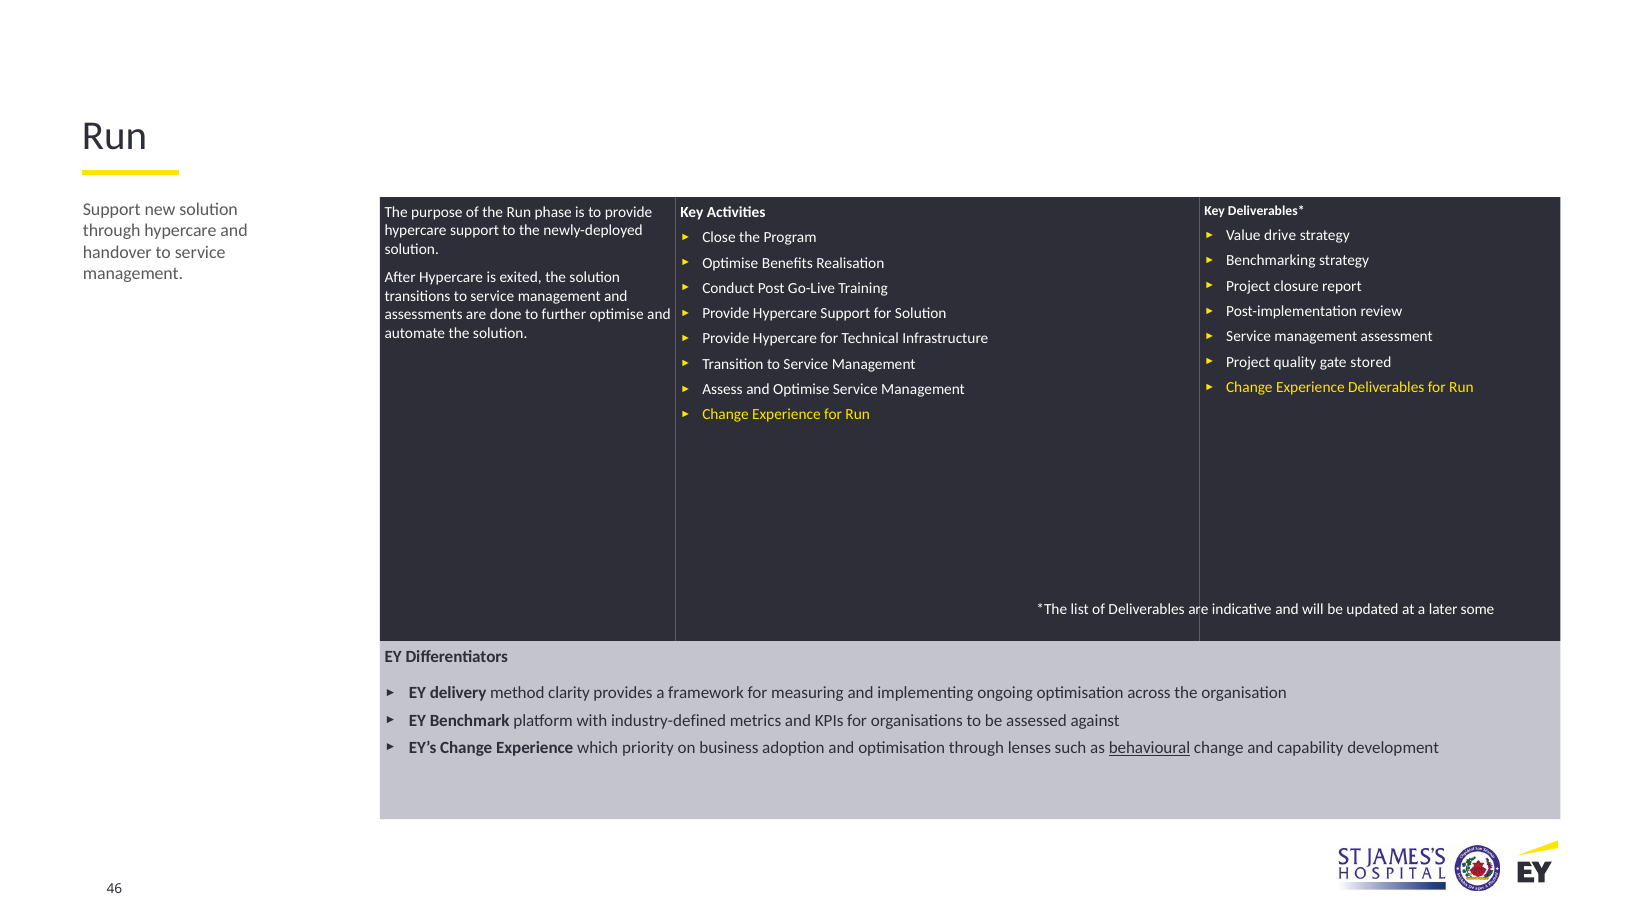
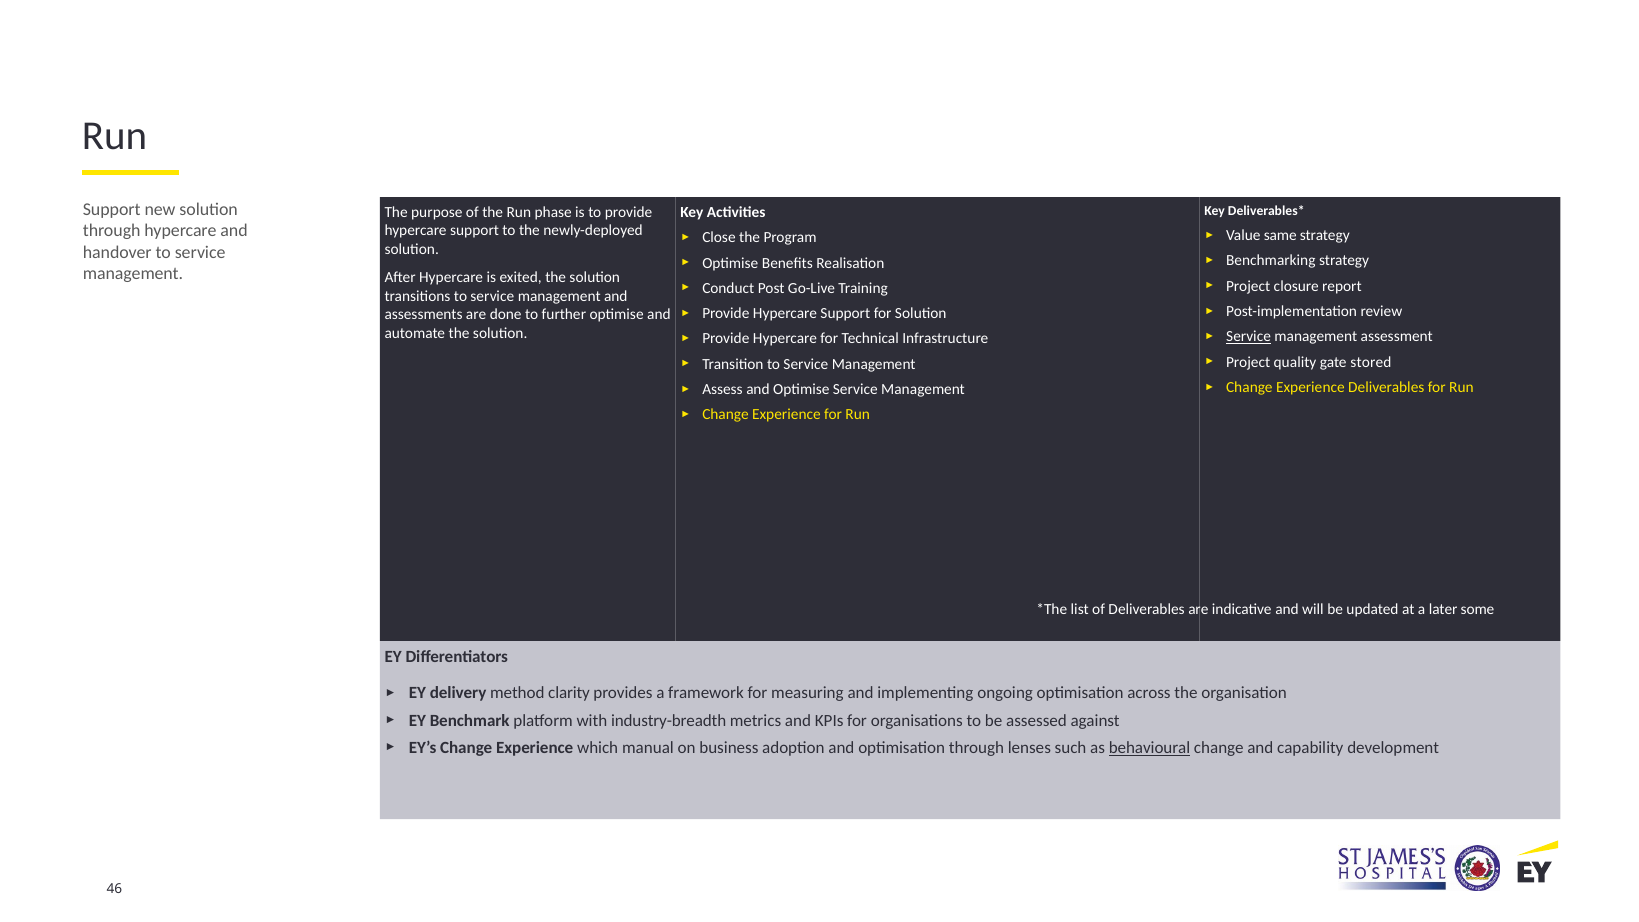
drive: drive -> same
Service at (1249, 337) underline: none -> present
industry-defined: industry-defined -> industry-breadth
priority: priority -> manual
